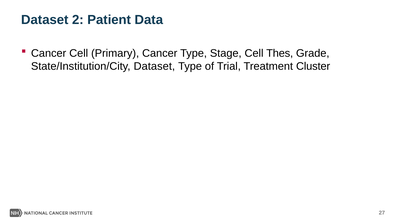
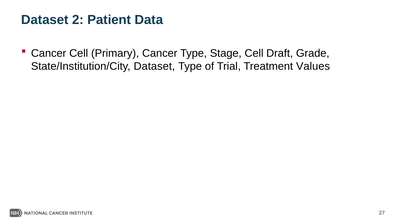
Thes: Thes -> Draft
Cluster: Cluster -> Values
